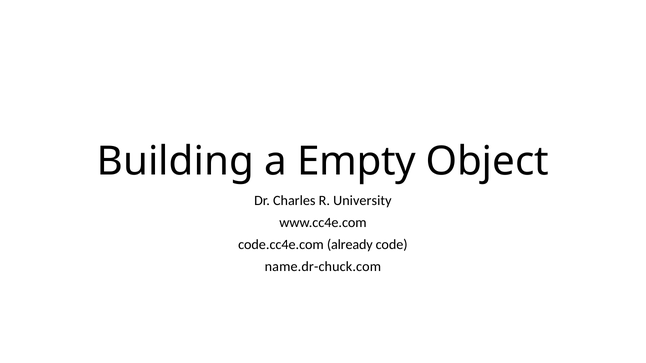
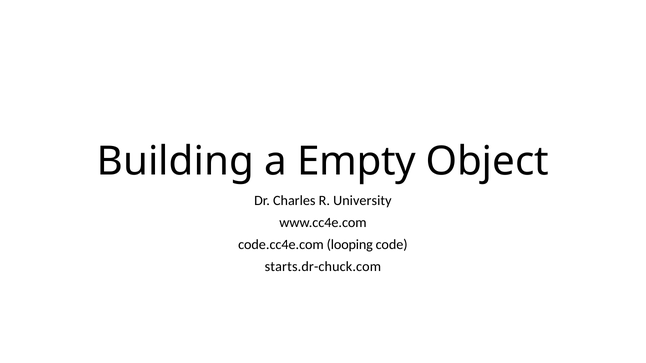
already: already -> looping
name.dr-chuck.com: name.dr-chuck.com -> starts.dr-chuck.com
